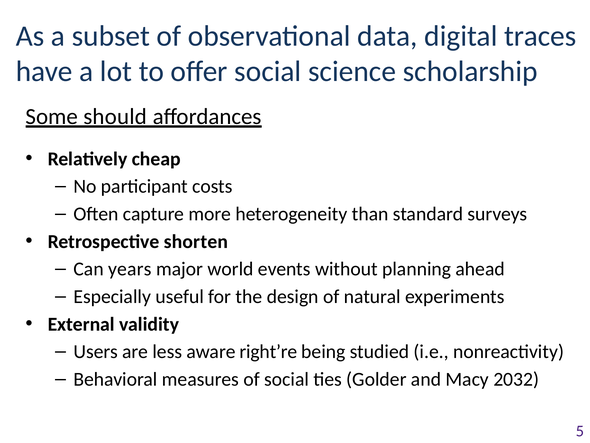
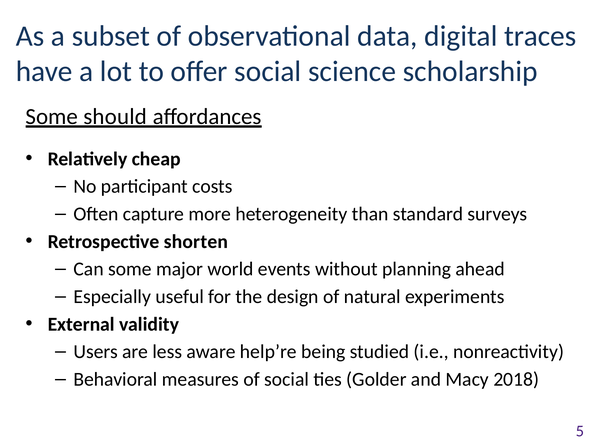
Can years: years -> some
right’re: right’re -> help’re
2032: 2032 -> 2018
